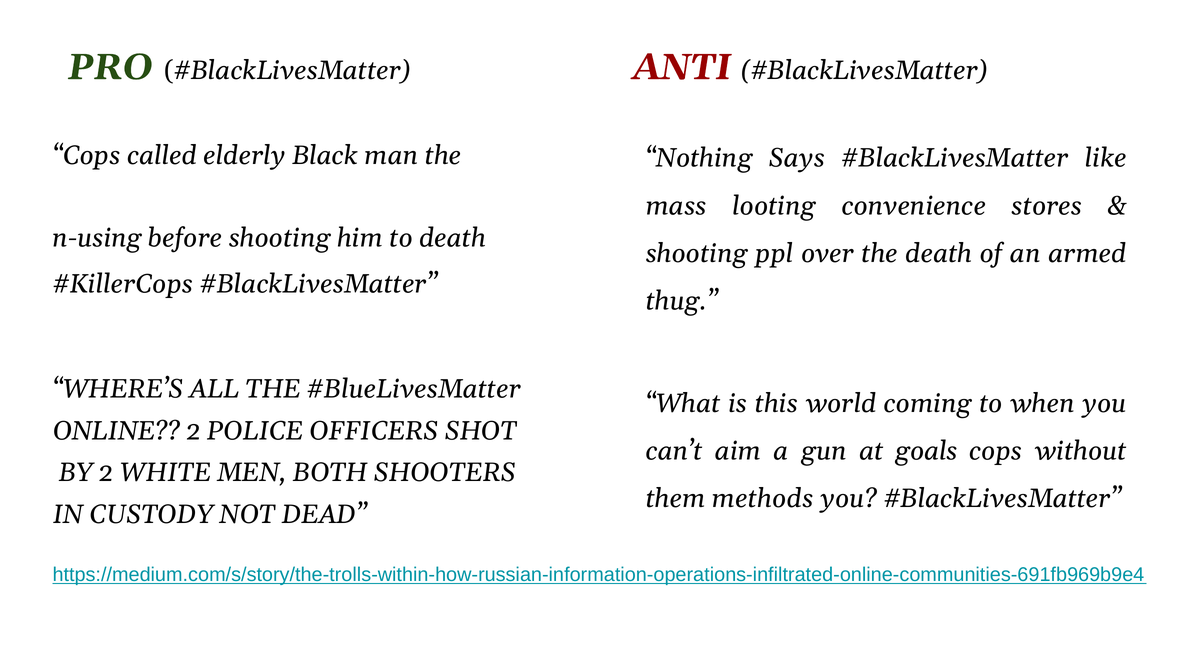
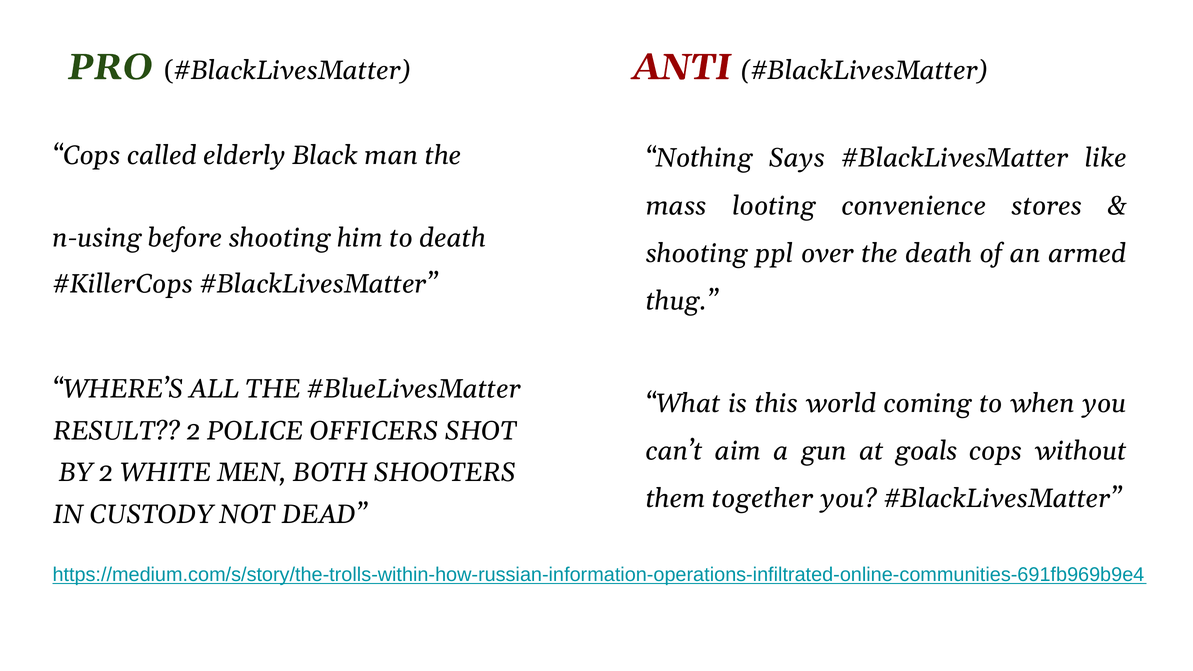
ONLINE: ONLINE -> RESULT
methods: methods -> together
